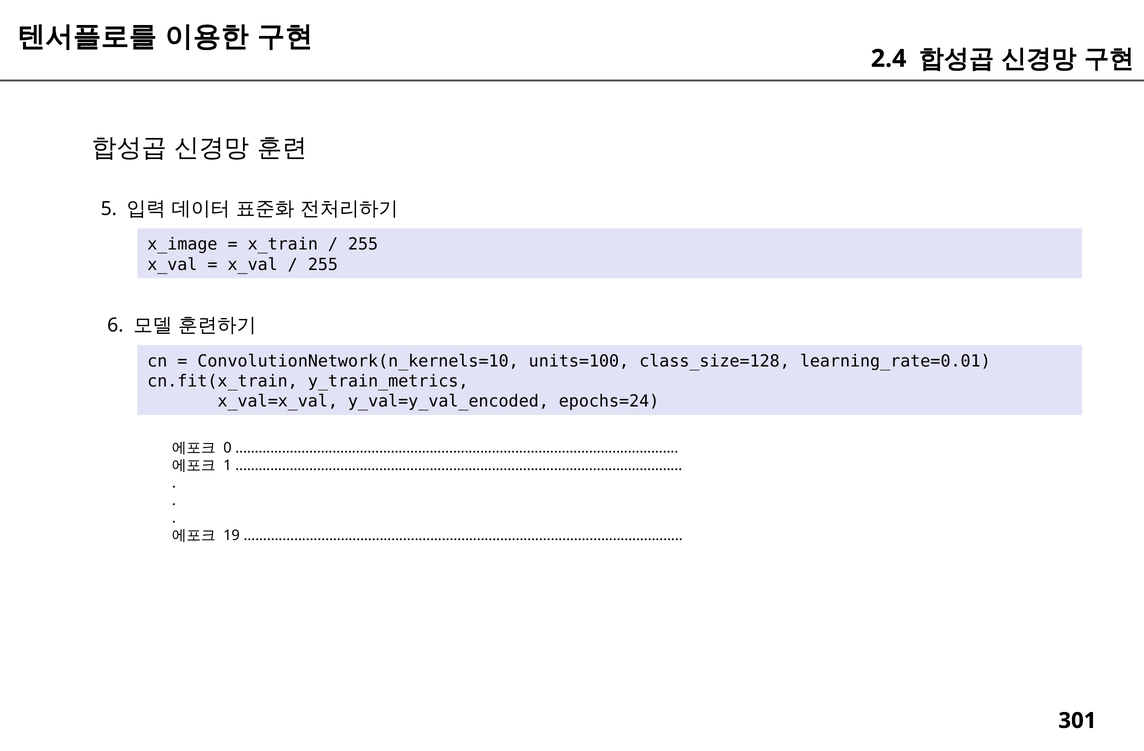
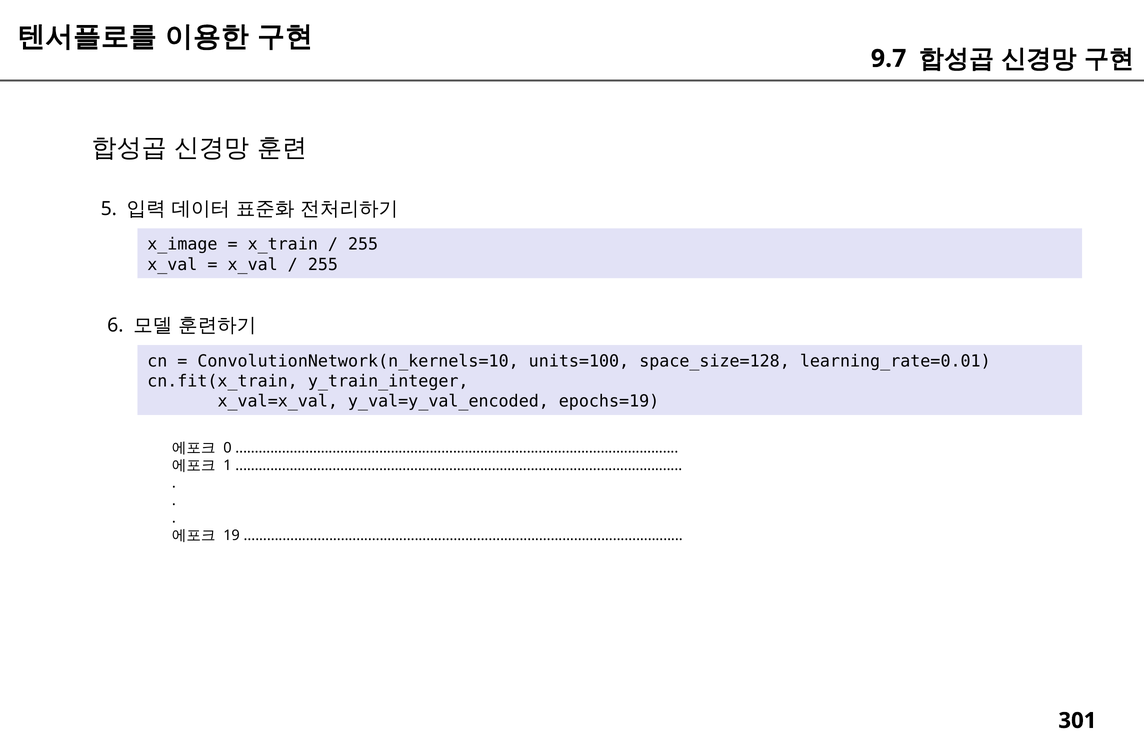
2.4: 2.4 -> 9.7
class_size=128: class_size=128 -> space_size=128
y_train_metrics: y_train_metrics -> y_train_integer
epochs=24: epochs=24 -> epochs=19
